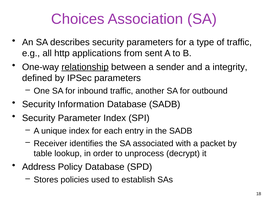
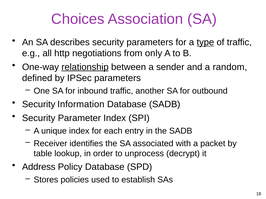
type underline: none -> present
applications: applications -> negotiations
sent: sent -> only
integrity: integrity -> random
